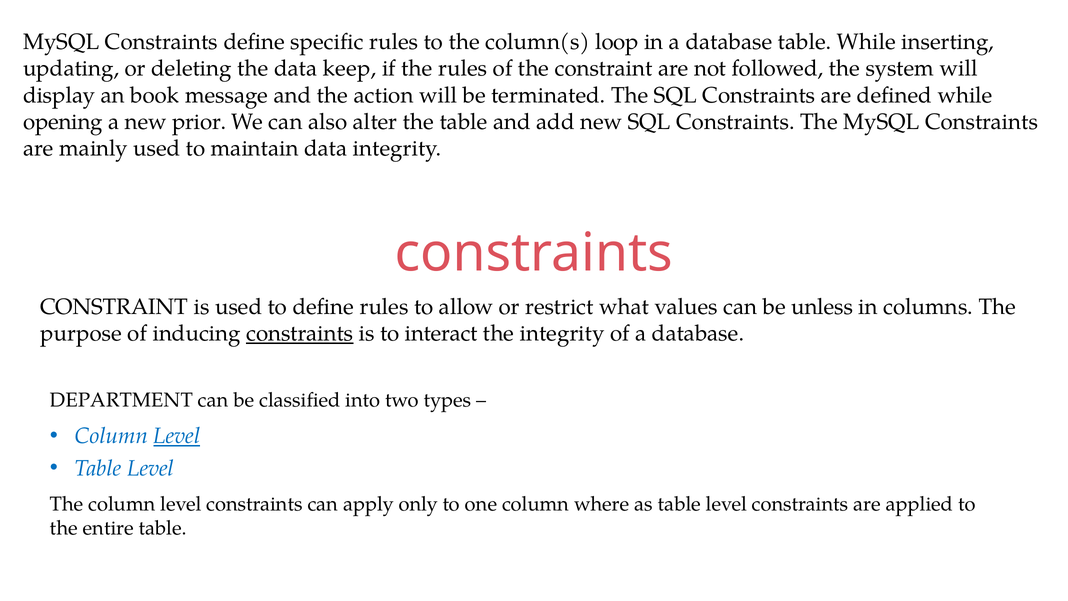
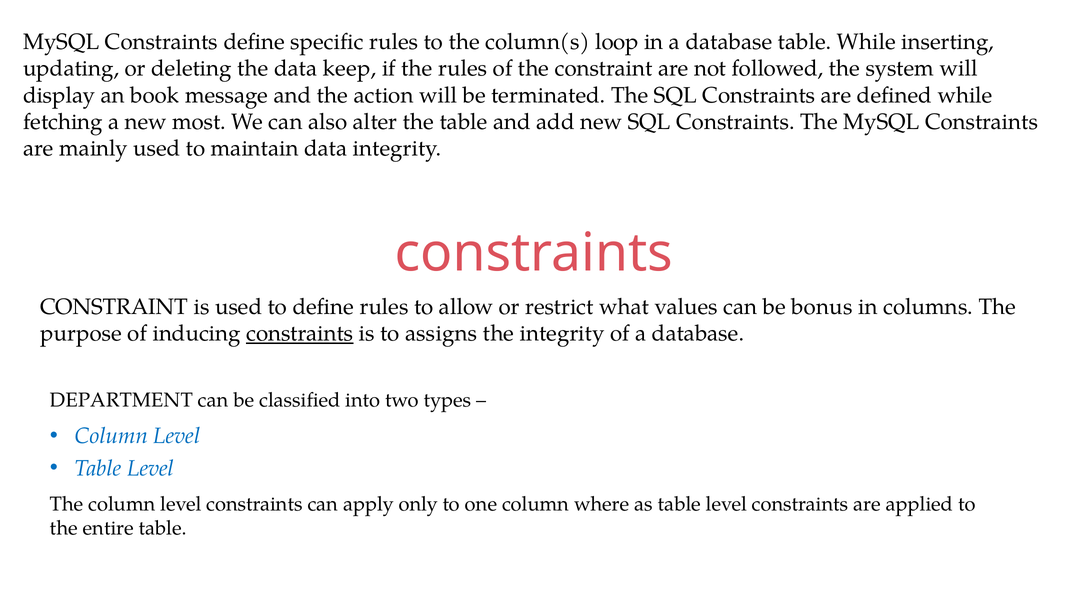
opening: opening -> fetching
prior: prior -> most
unless: unless -> bonus
interact: interact -> assigns
Level at (177, 436) underline: present -> none
